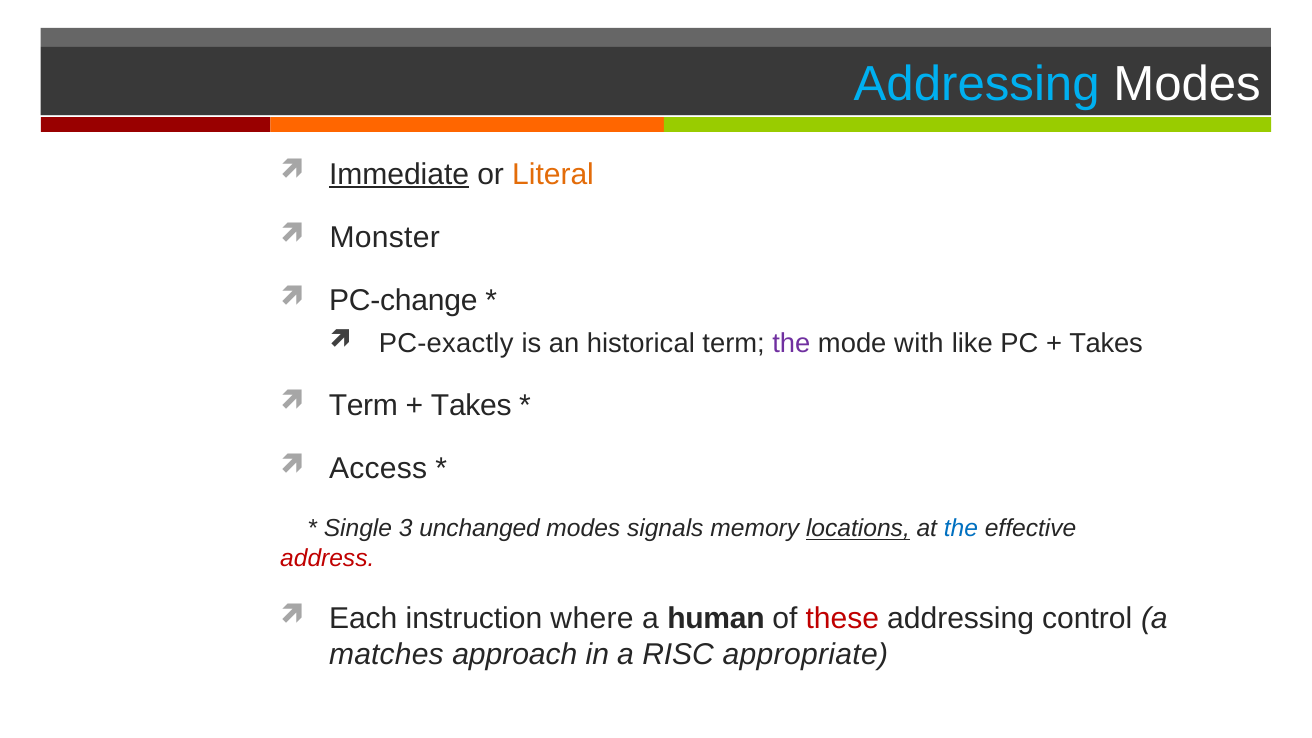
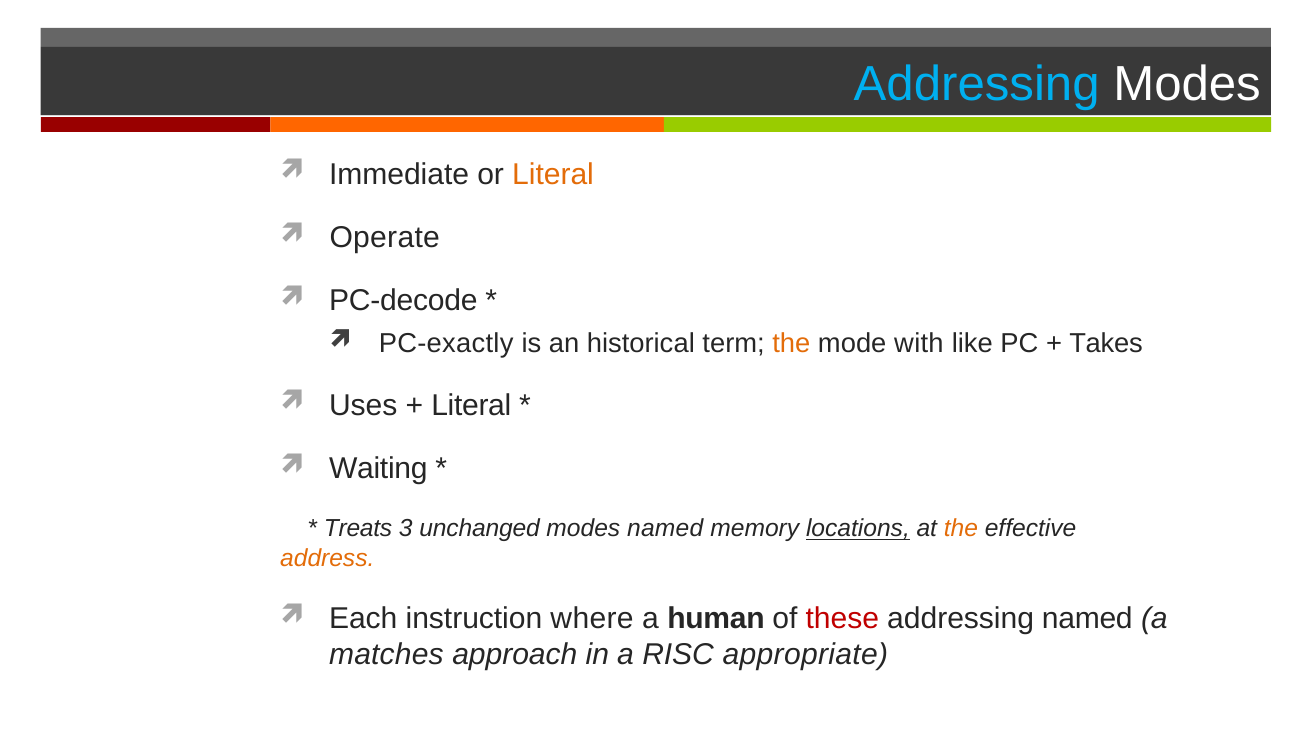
Immediate underline: present -> none
Monster: Monster -> Operate
PC-change: PC-change -> PC-decode
the at (791, 344) colour: purple -> orange
Term at (363, 405): Term -> Uses
Takes at (471, 405): Takes -> Literal
Access: Access -> Waiting
Single: Single -> Treats
modes signals: signals -> named
the at (961, 529) colour: blue -> orange
address colour: red -> orange
addressing control: control -> named
